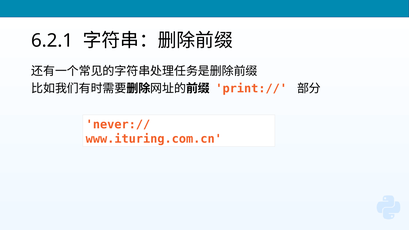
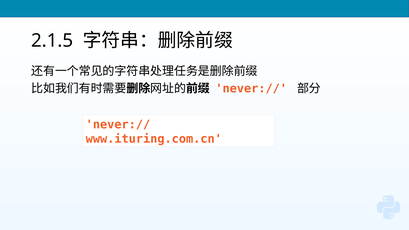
6.2.1: 6.2.1 -> 2.1.5
print:// at (251, 88): print:// -> never://
